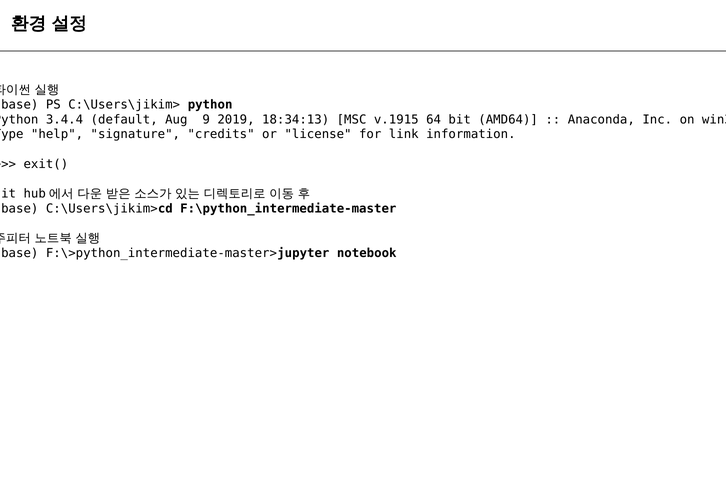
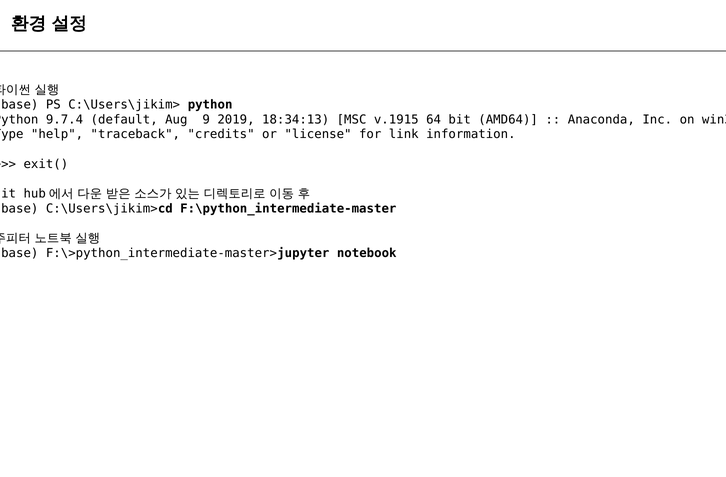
3.4.4: 3.4.4 -> 9.7.4
signature: signature -> traceback
